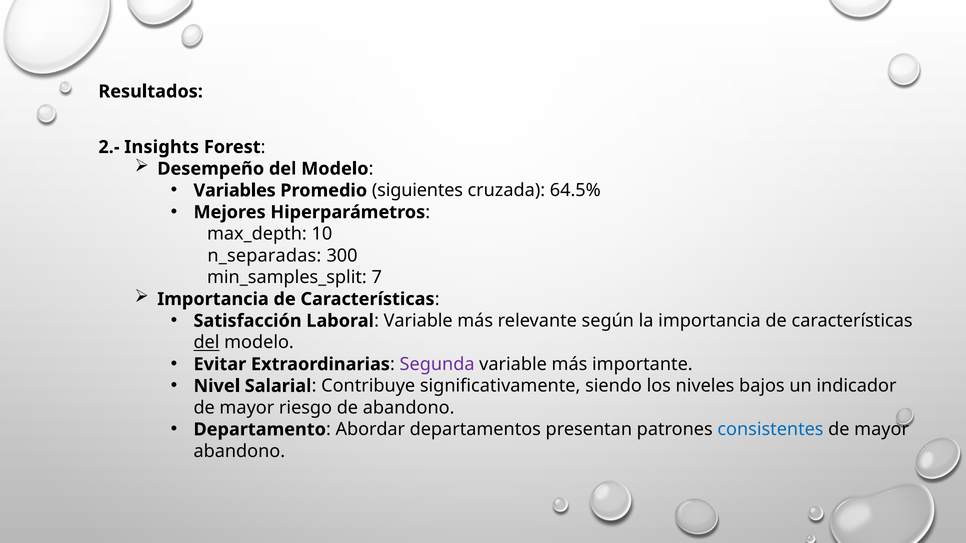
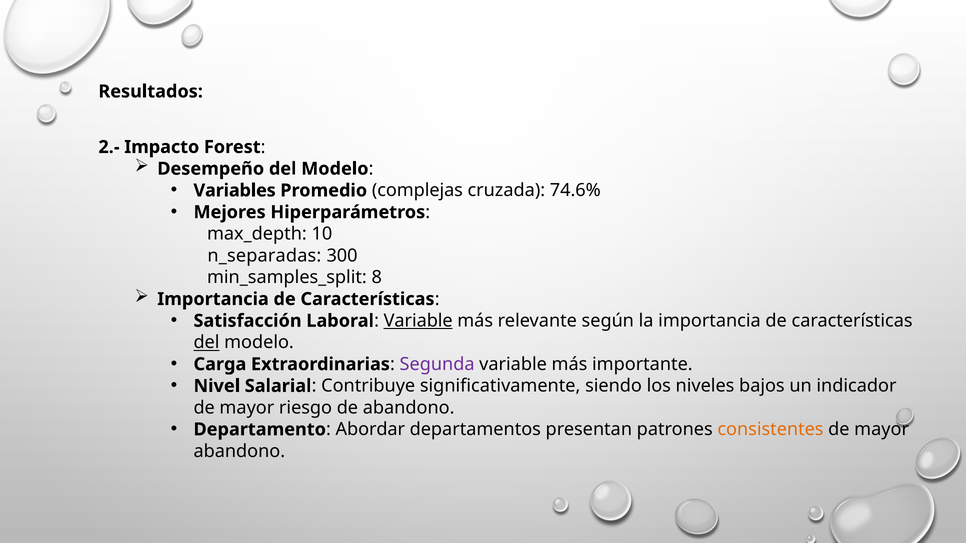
Insights: Insights -> Impacto
siguientes: siguientes -> complejas
64.5%: 64.5% -> 74.6%
7: 7 -> 8
Variable at (418, 321) underline: none -> present
Evitar: Evitar -> Carga
consistentes colour: blue -> orange
